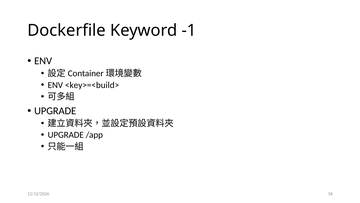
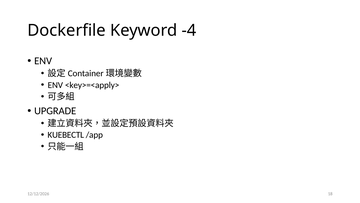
-1: -1 -> -4
<key>=<build>: <key>=<build> -> <key>=<apply>
UPGRADE at (66, 135): UPGRADE -> KUEBECTL
